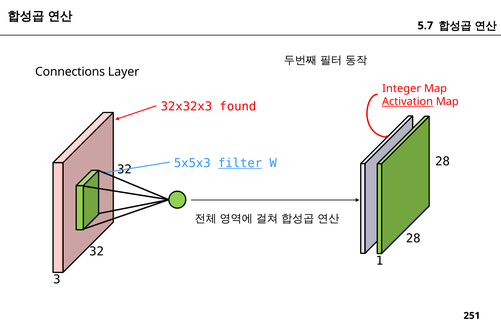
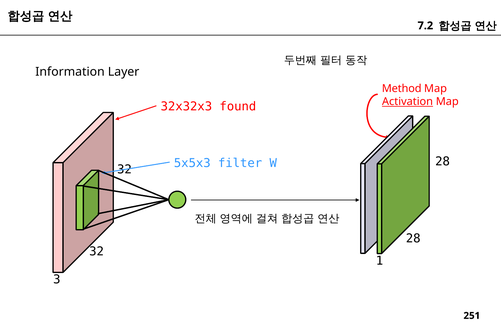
5.7: 5.7 -> 7.2
Connections: Connections -> Information
Integer: Integer -> Method
filter underline: present -> none
